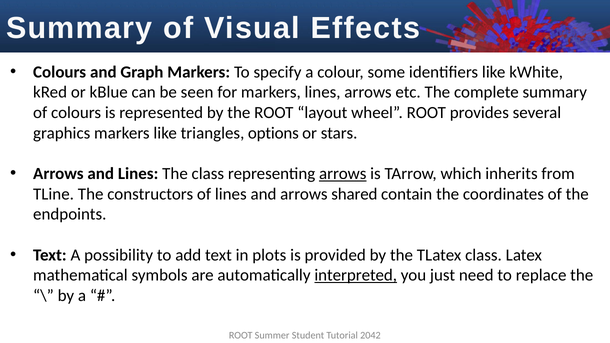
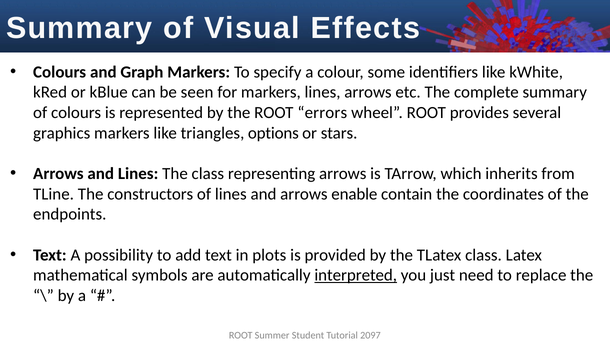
layout: layout -> errors
arrows at (343, 174) underline: present -> none
shared: shared -> enable
2042: 2042 -> 2097
